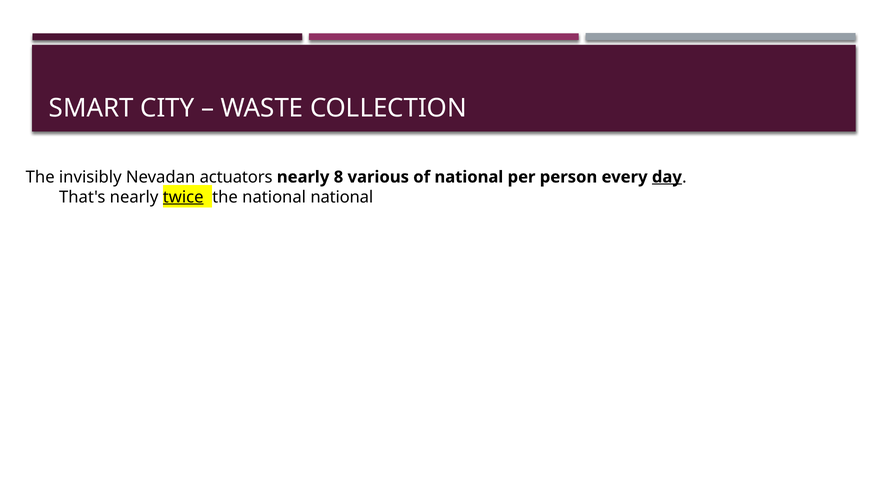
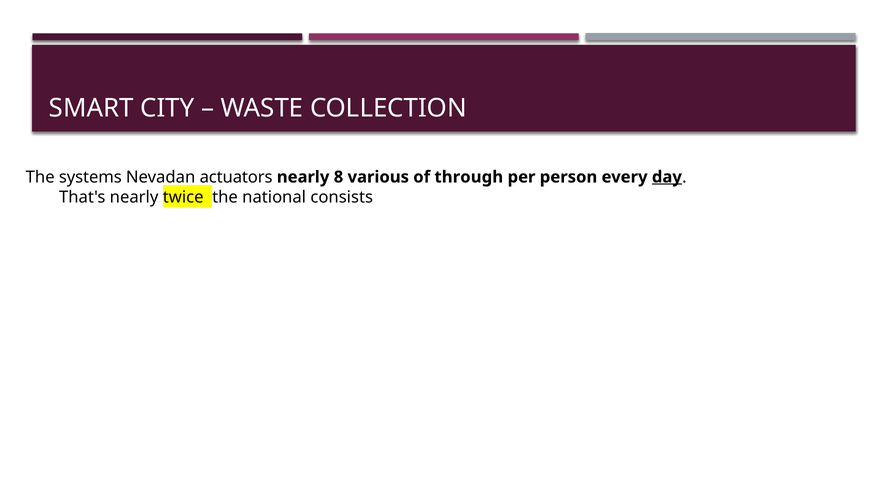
invisibly: invisibly -> systems
of national: national -> through
twice underline: present -> none
national national: national -> consists
